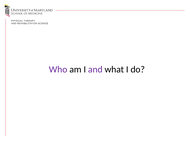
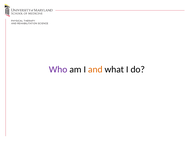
and colour: purple -> orange
